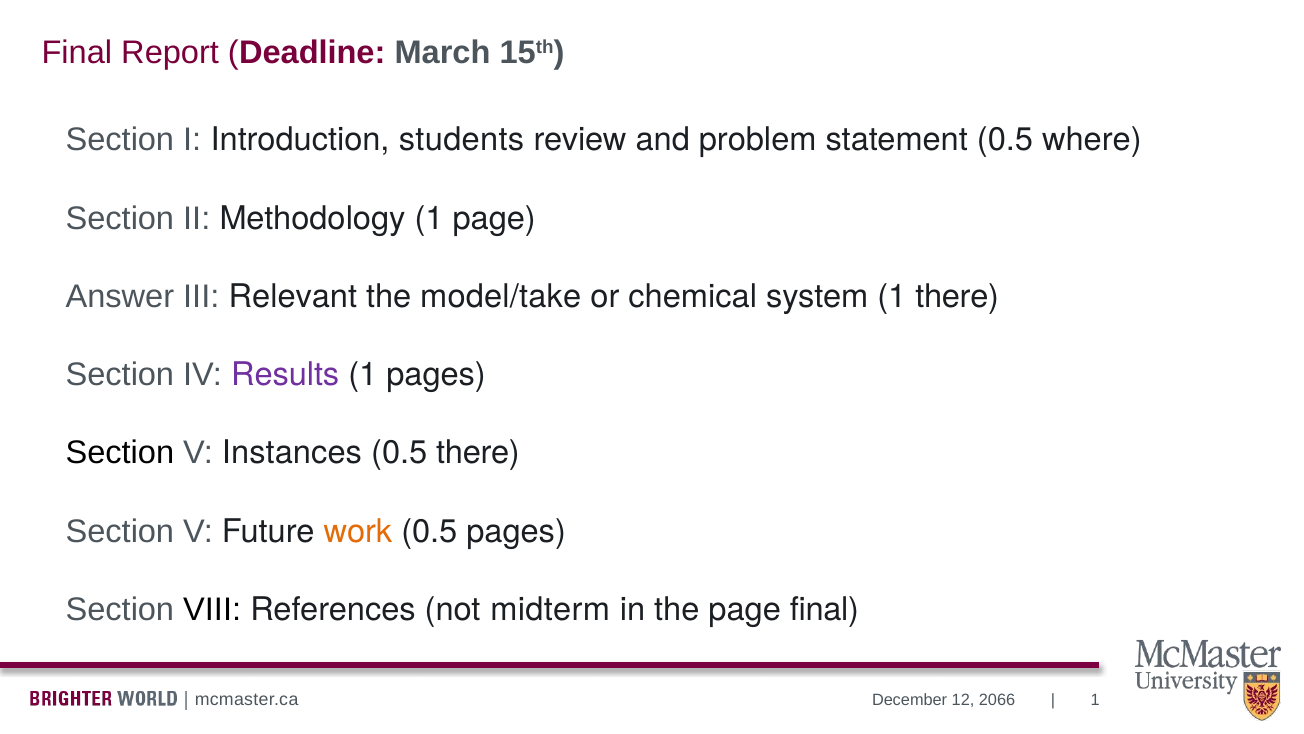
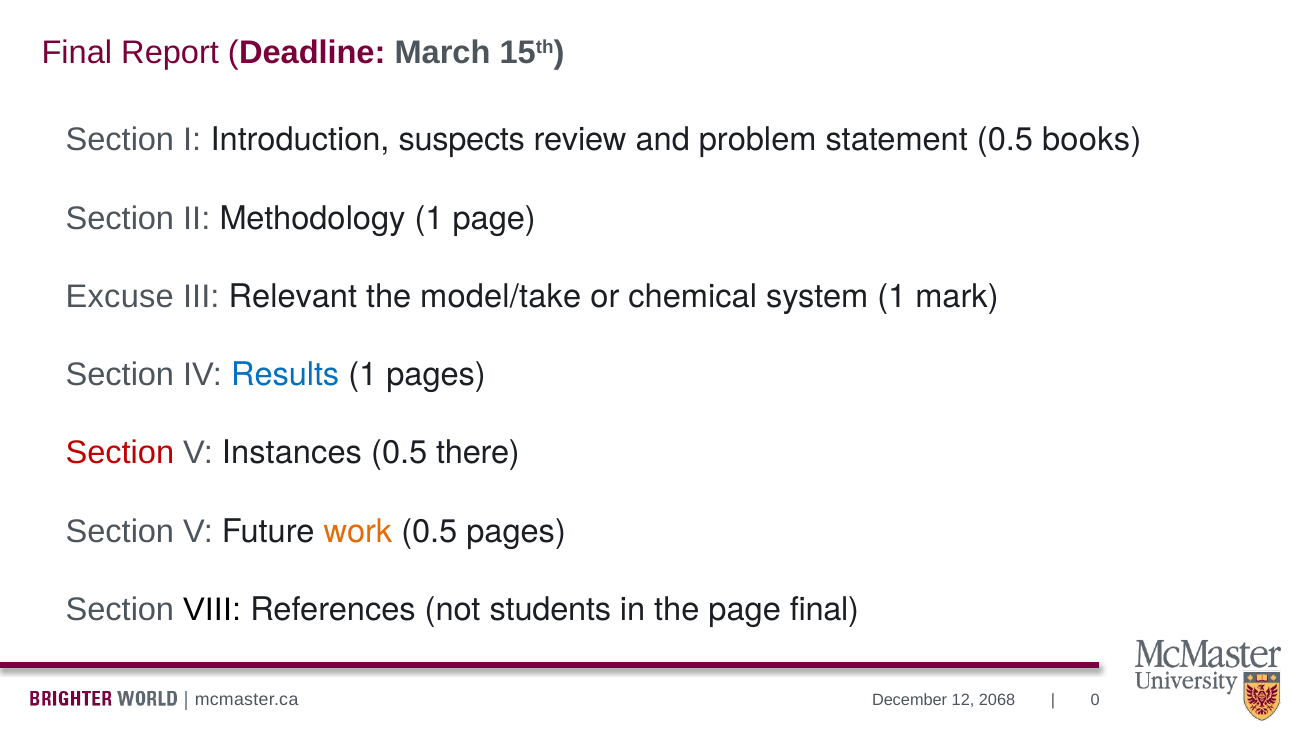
students: students -> suspects
where: where -> books
Answer: Answer -> Excuse
1 there: there -> mark
Results colour: purple -> blue
Section at (120, 453) colour: black -> red
midterm: midterm -> students
1 at (1095, 700): 1 -> 0
2066: 2066 -> 2068
